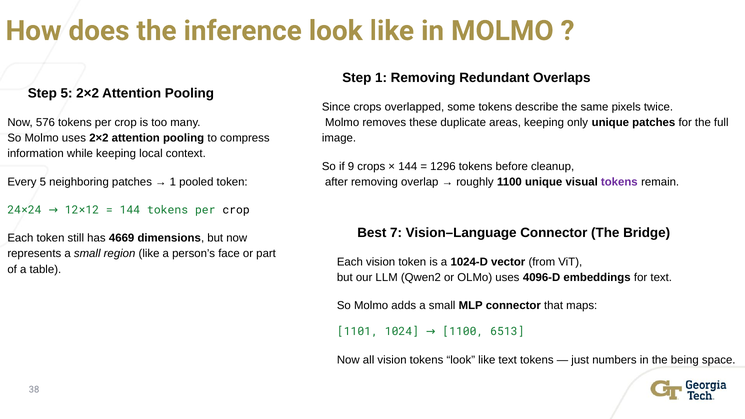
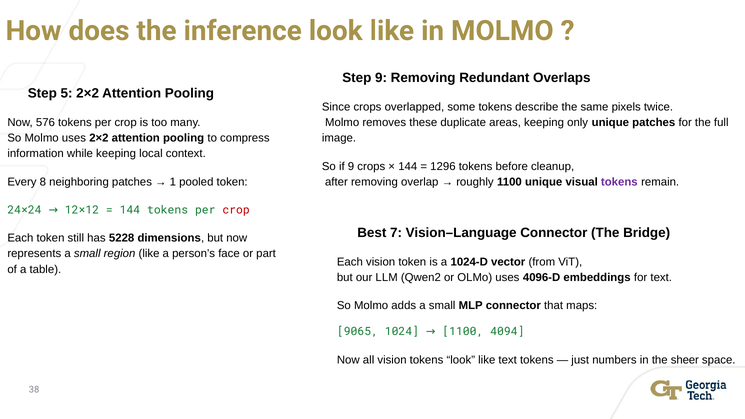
Step 1: 1 -> 9
Every 5: 5 -> 8
crop at (236, 210) colour: black -> red
4669: 4669 -> 5228
1101: 1101 -> 9065
6513: 6513 -> 4094
being: being -> sheer
